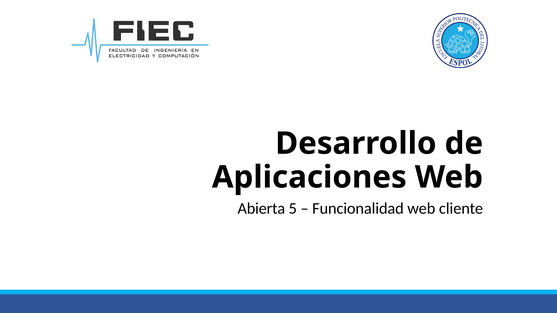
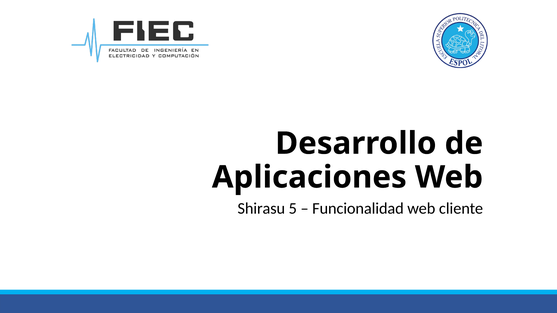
Abierta: Abierta -> Shirasu
